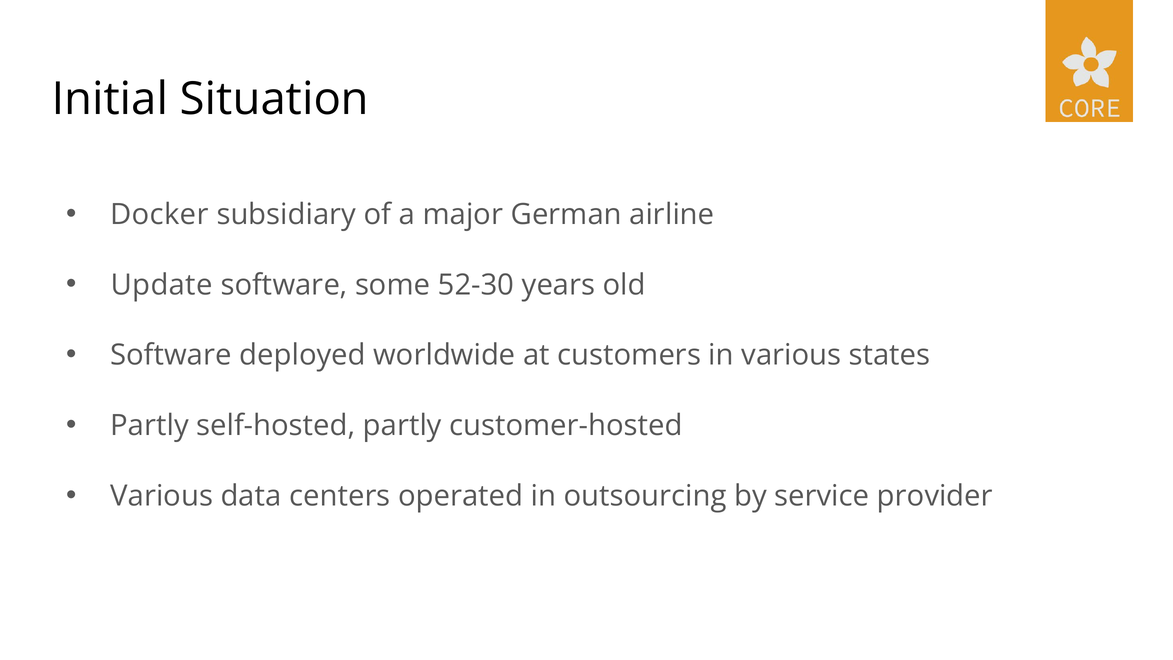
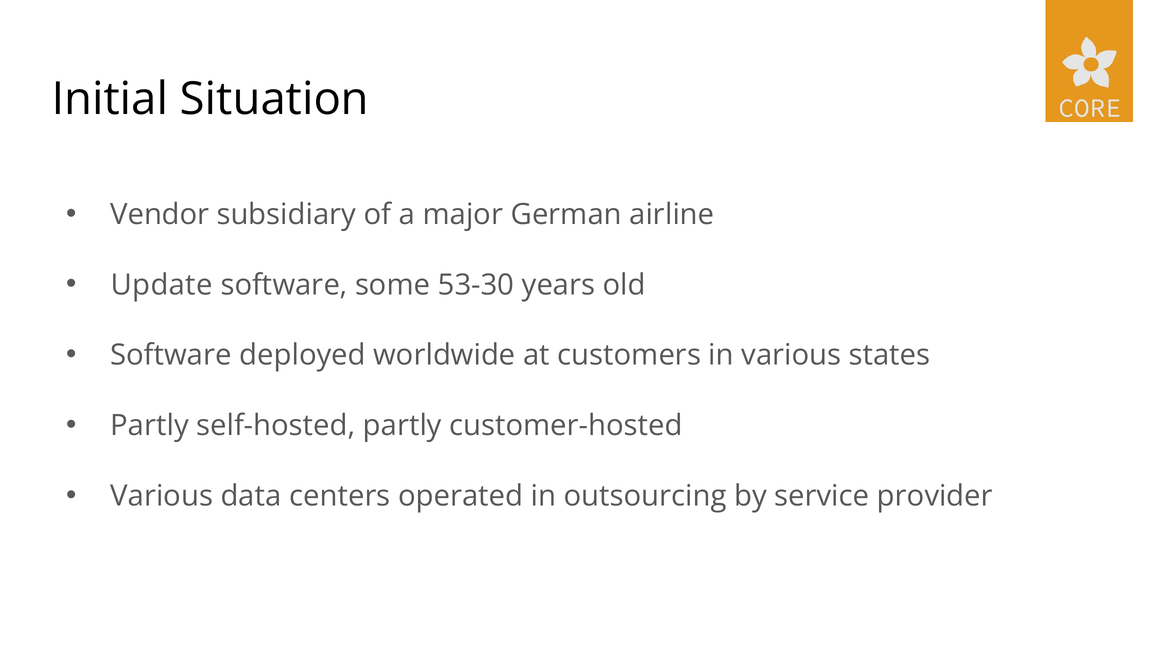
Docker: Docker -> Vendor
52-30: 52-30 -> 53-30
